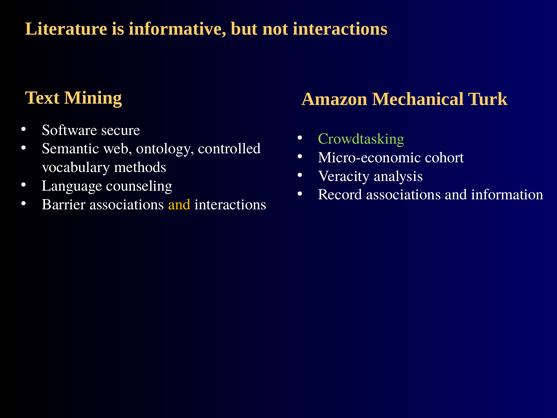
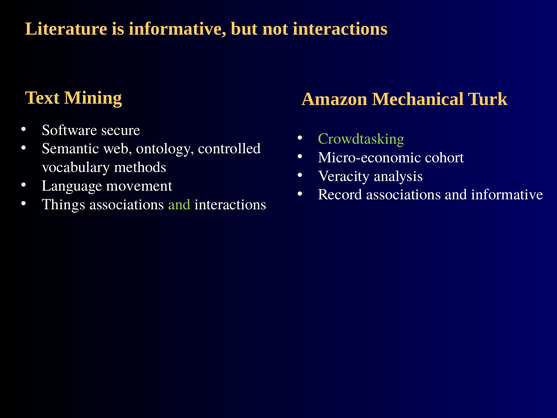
counseling: counseling -> movement
and information: information -> informative
Barrier: Barrier -> Things
and at (179, 204) colour: yellow -> light green
